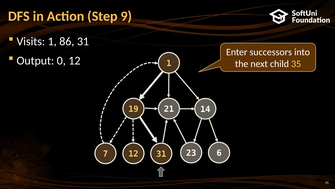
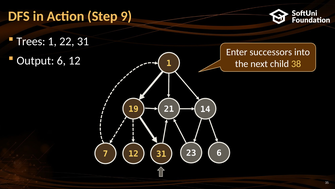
Visits: Visits -> Trees
86: 86 -> 22
Output 0: 0 -> 6
child 35: 35 -> 38
